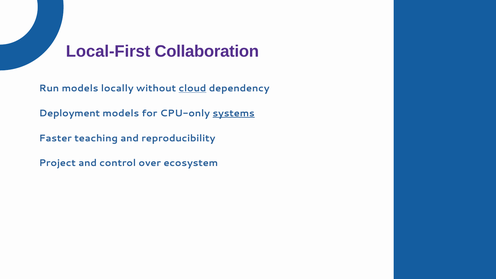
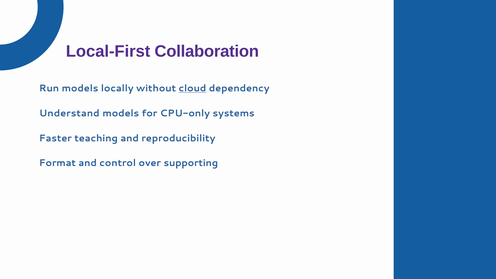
Deployment: Deployment -> Understand
systems underline: present -> none
Project: Project -> Format
ecosystem: ecosystem -> supporting
